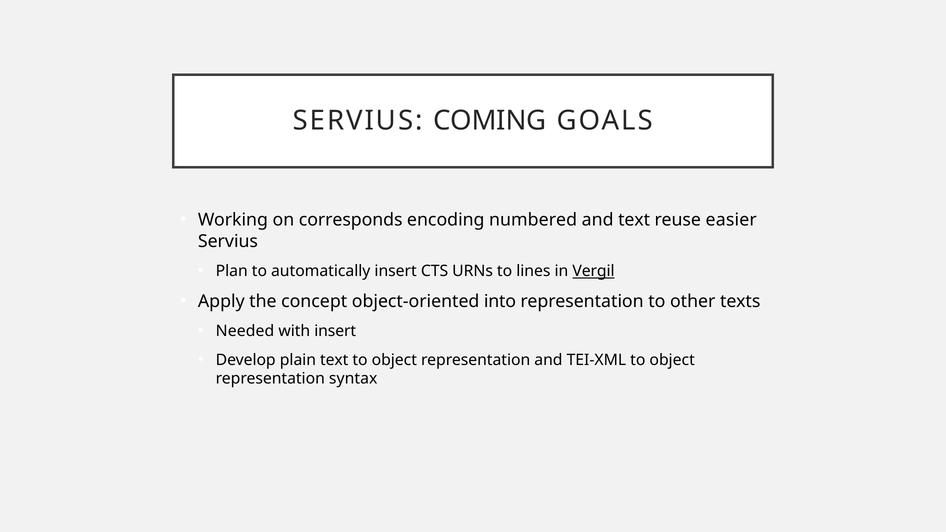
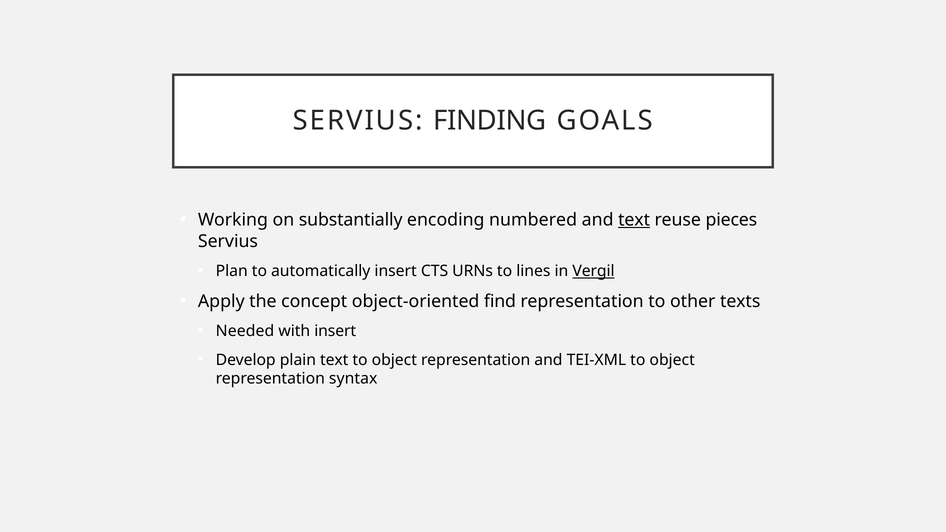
COMING: COMING -> FINDING
corresponds: corresponds -> substantially
text at (634, 220) underline: none -> present
easier: easier -> pieces
into: into -> find
